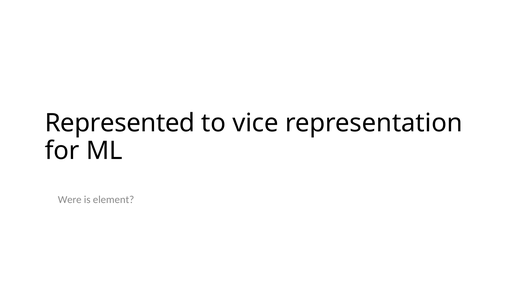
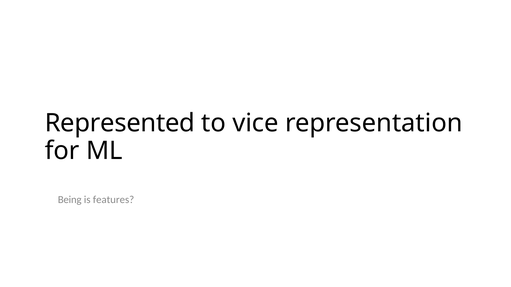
Were: Were -> Being
element: element -> features
